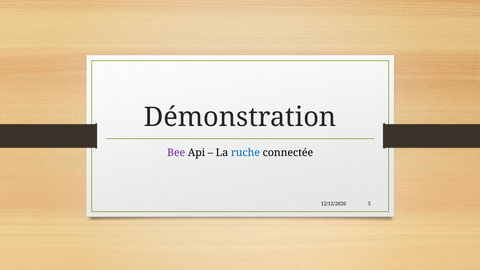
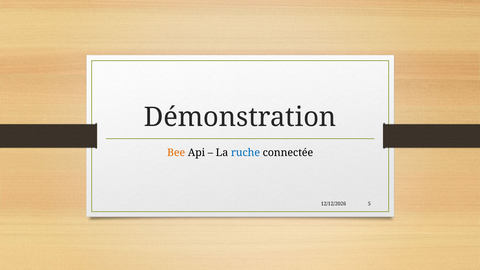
Bee colour: purple -> orange
